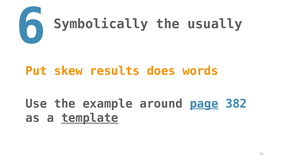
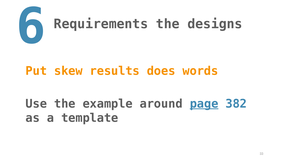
Symbolically: Symbolically -> Requirements
usually: usually -> designs
template underline: present -> none
